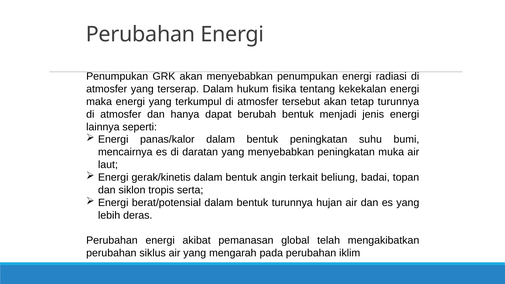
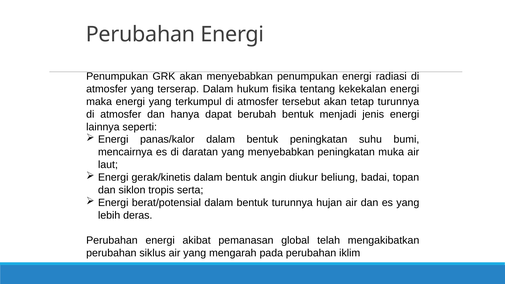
terkait: terkait -> diukur
